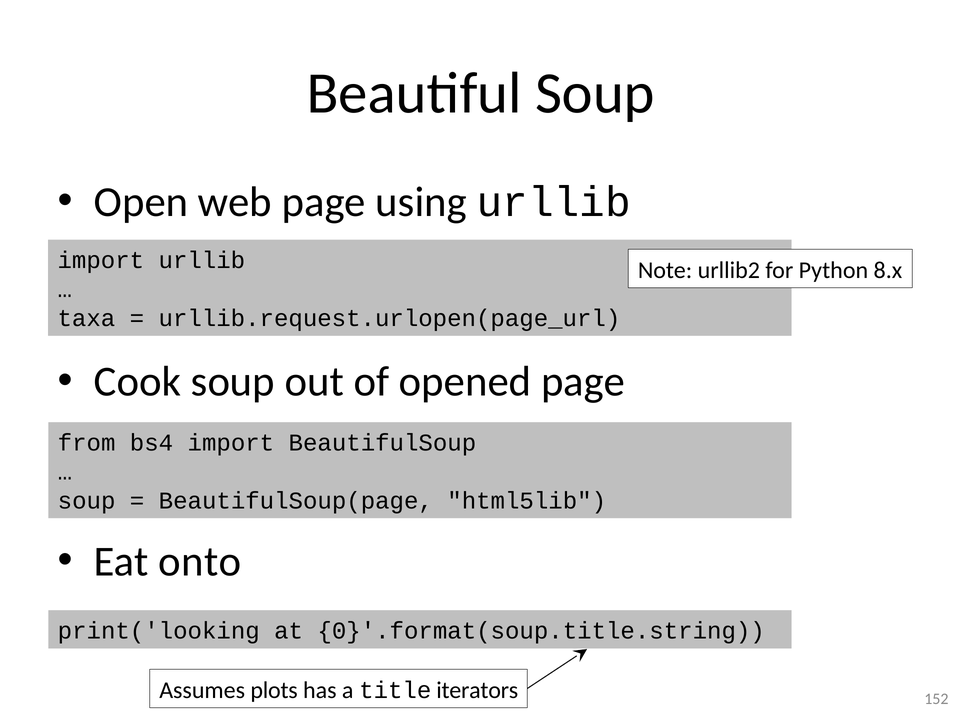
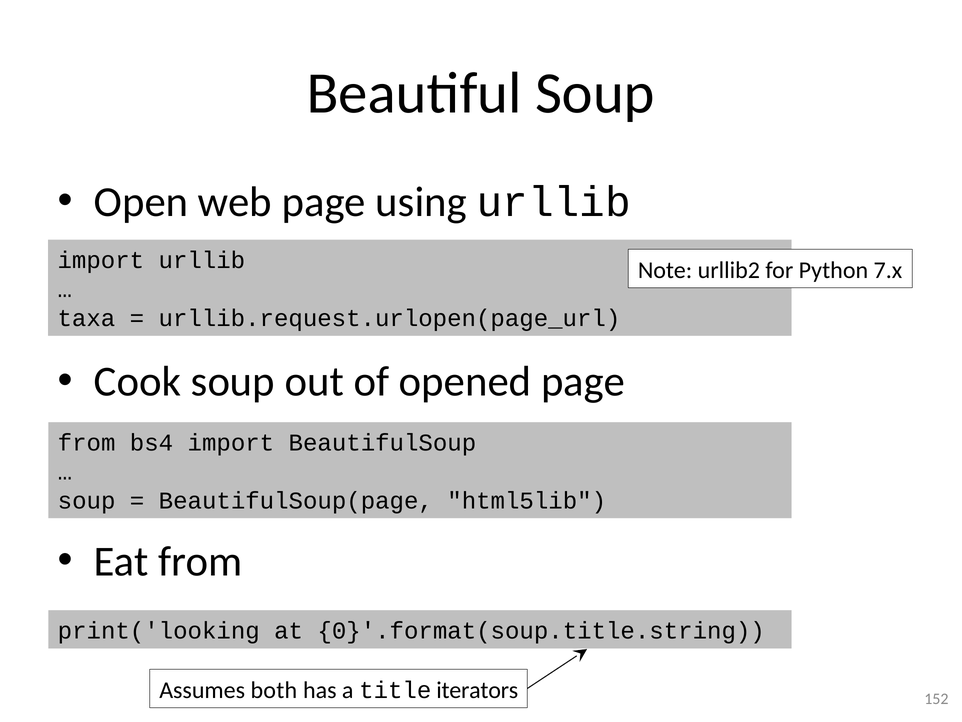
8.x: 8.x -> 7.x
Eat onto: onto -> from
plots: plots -> both
